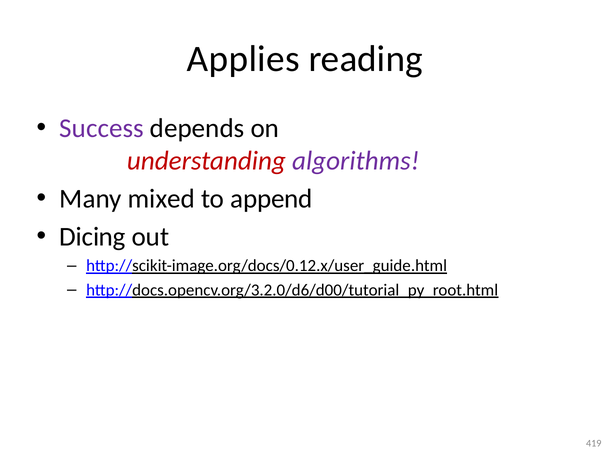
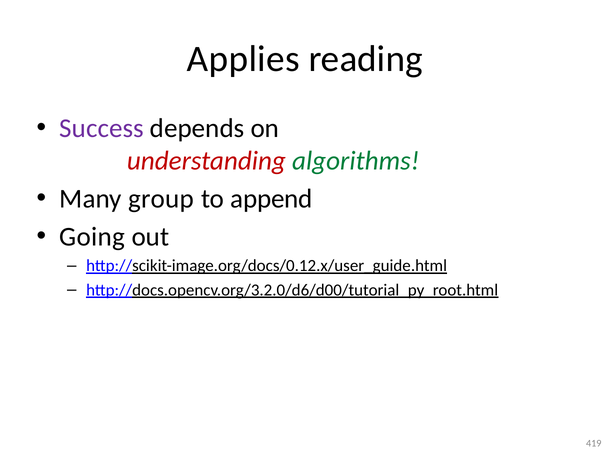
algorithms colour: purple -> green
mixed: mixed -> group
Dicing: Dicing -> Going
